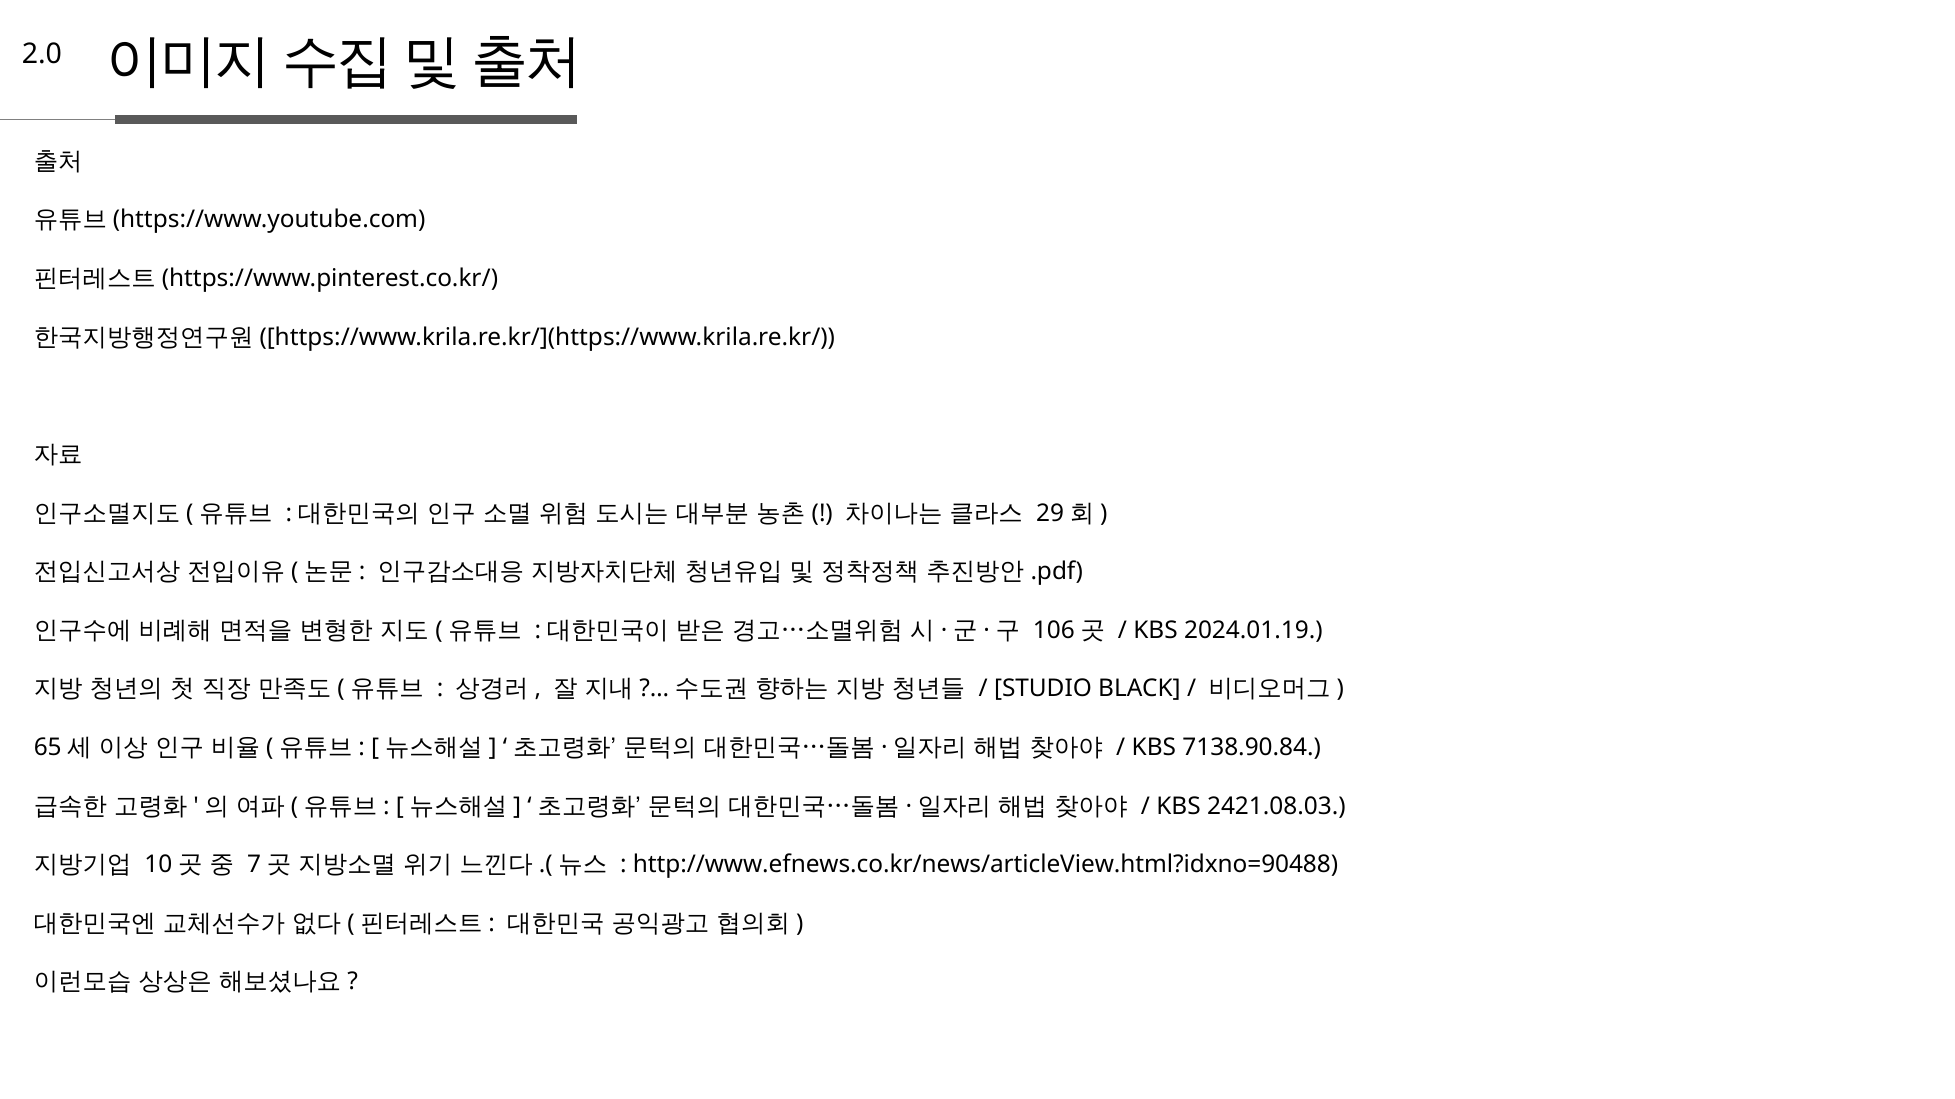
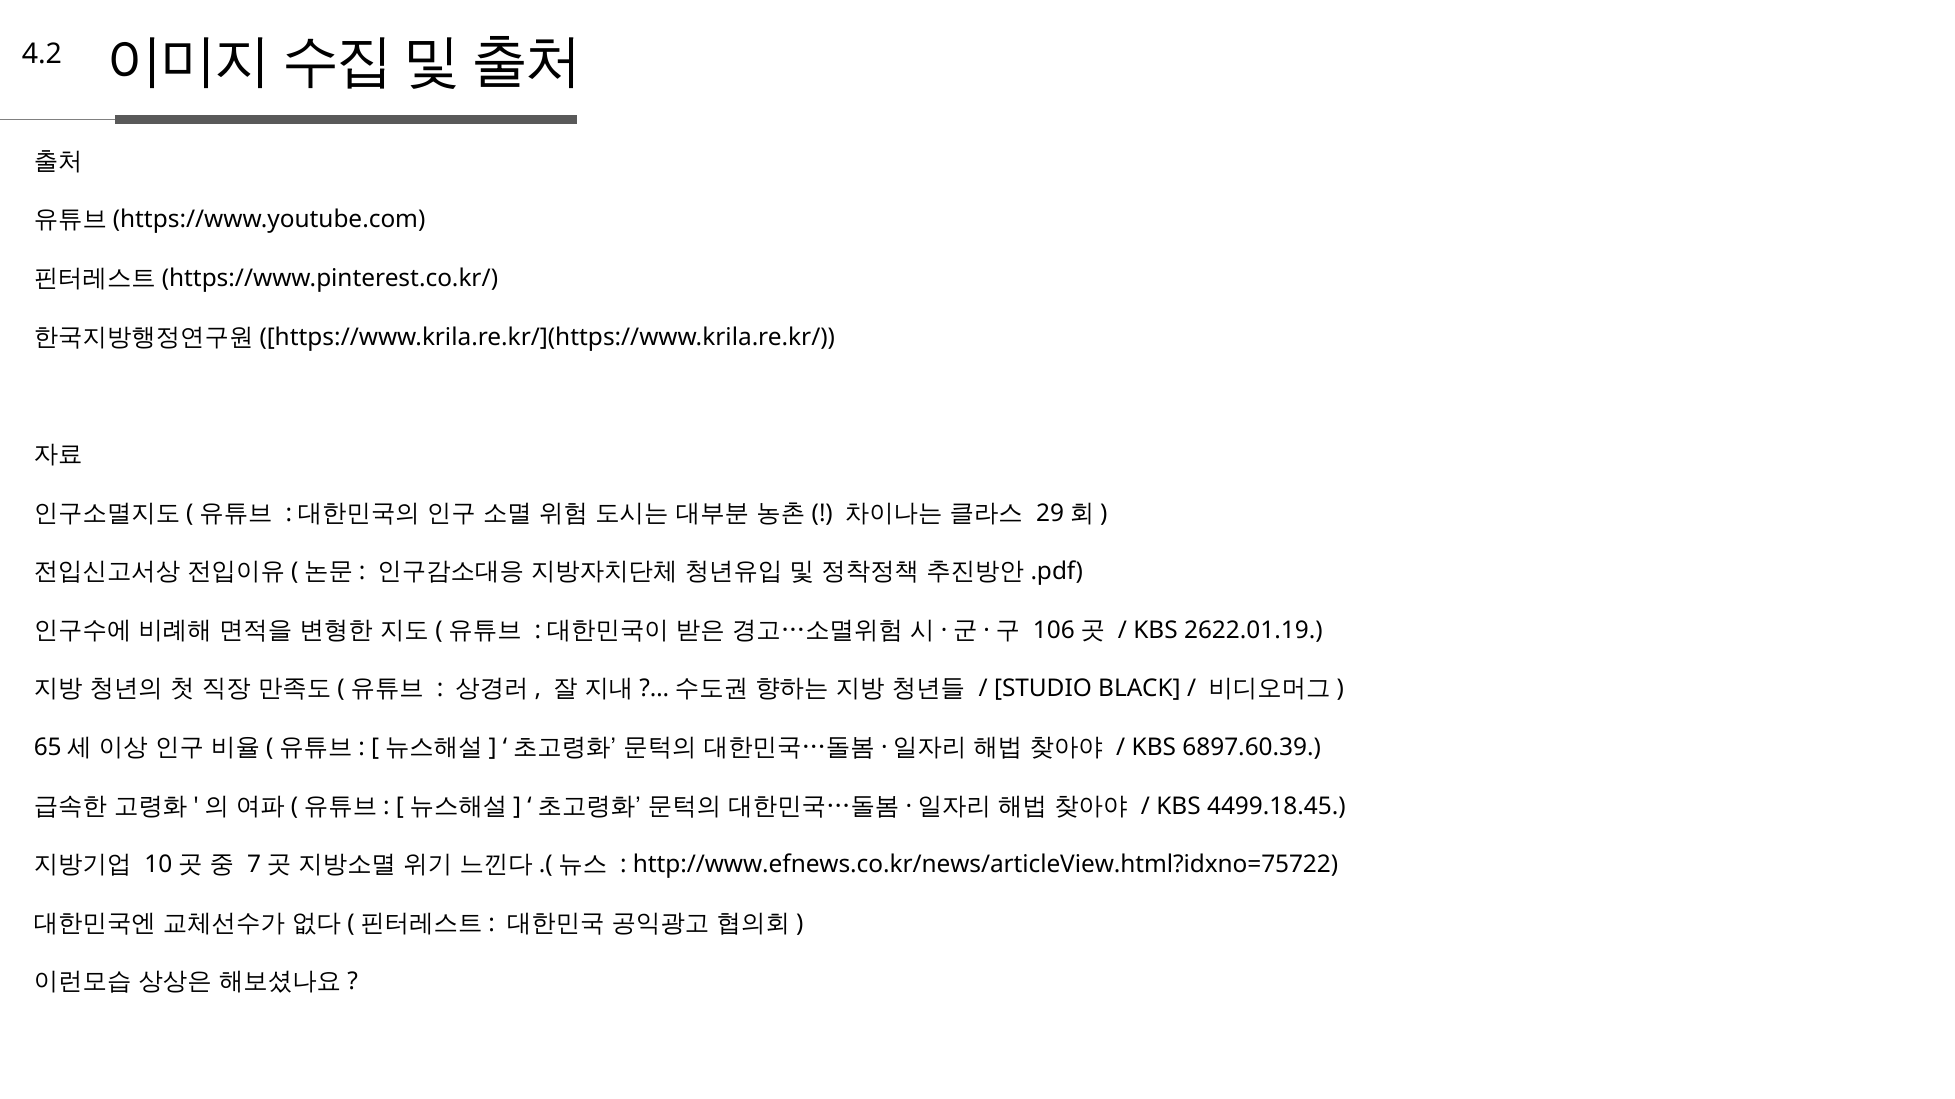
2.0: 2.0 -> 4.2
2024.01.19: 2024.01.19 -> 2622.01.19
7138.90.84: 7138.90.84 -> 6897.60.39
2421.08.03: 2421.08.03 -> 4499.18.45
http://www.efnews.co.kr/news/articleView.html?idxno=90488: http://www.efnews.co.kr/news/articleView.html?idxno=90488 -> http://www.efnews.co.kr/news/articleView.html?idxno=75722
